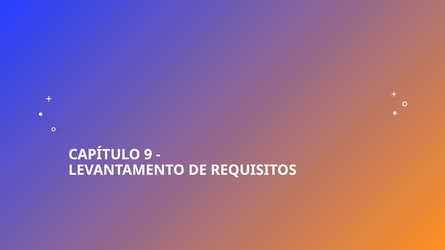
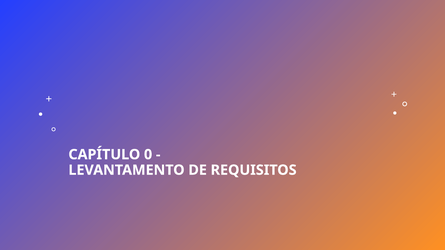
9: 9 -> 0
